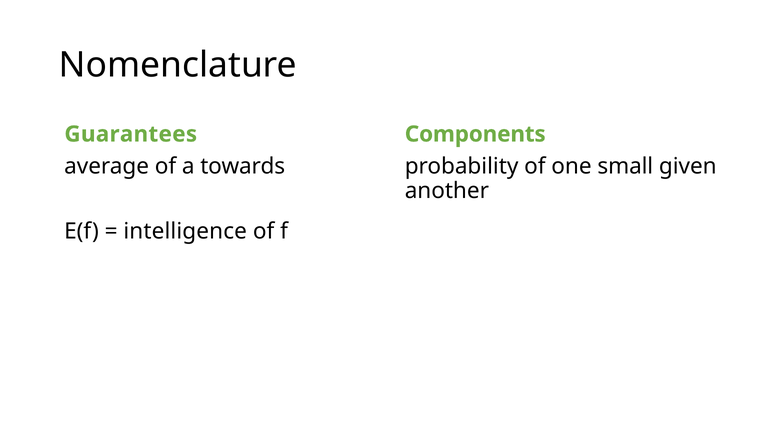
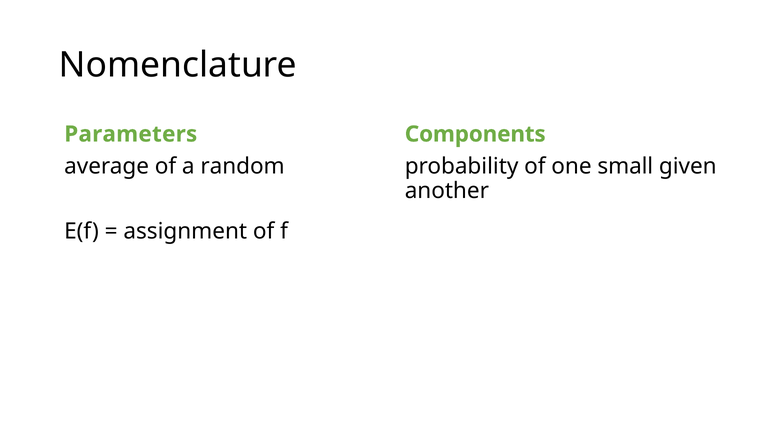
Guarantees: Guarantees -> Parameters
towards: towards -> random
intelligence: intelligence -> assignment
